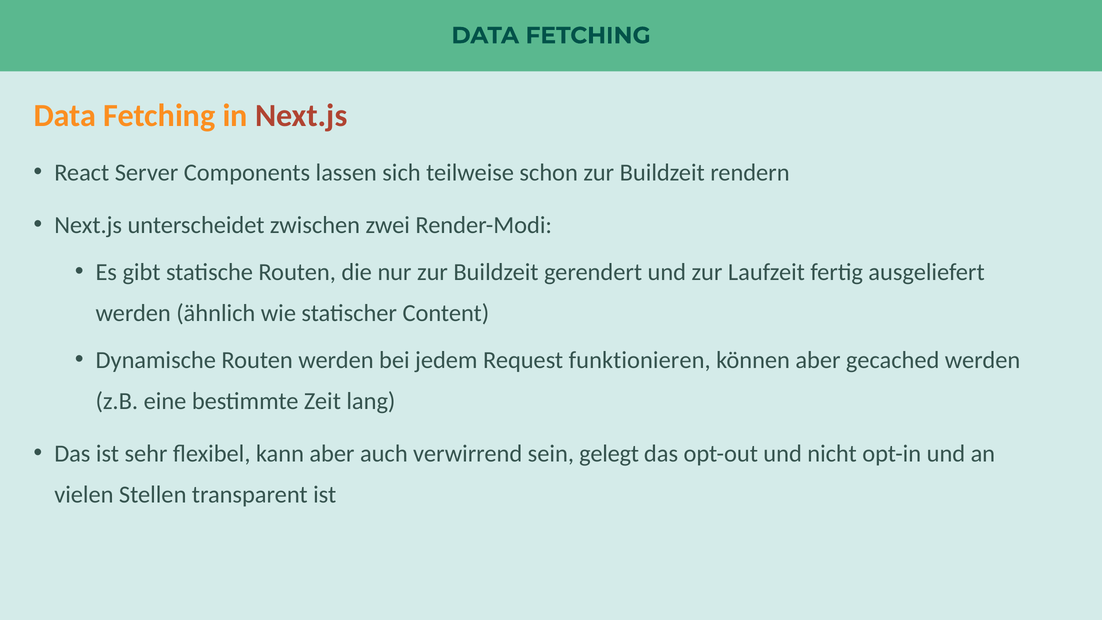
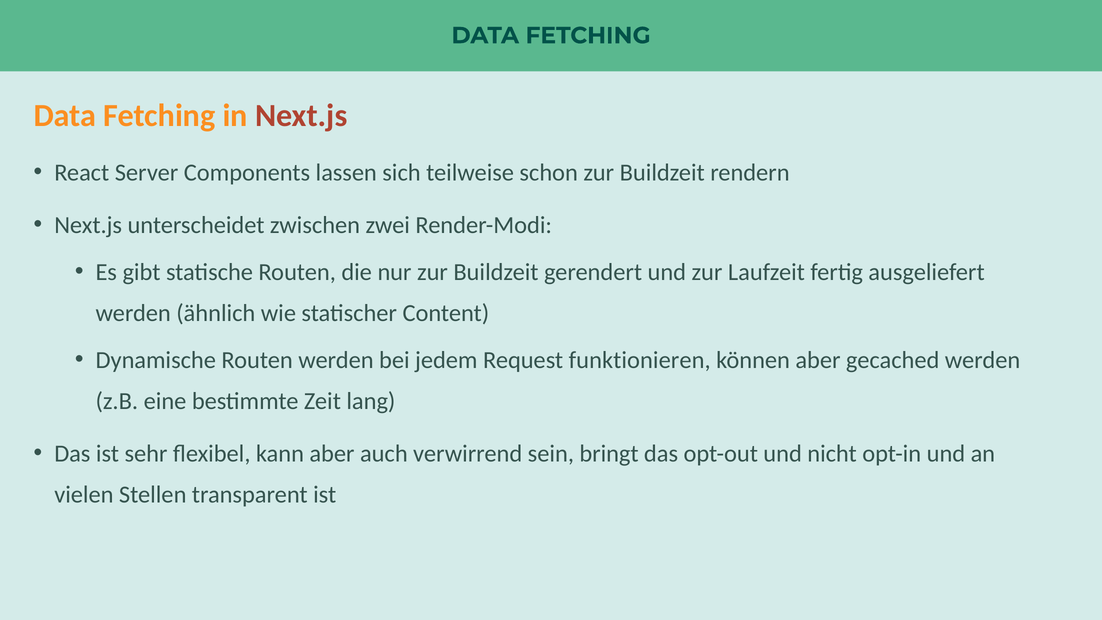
gelegt: gelegt -> bringt
